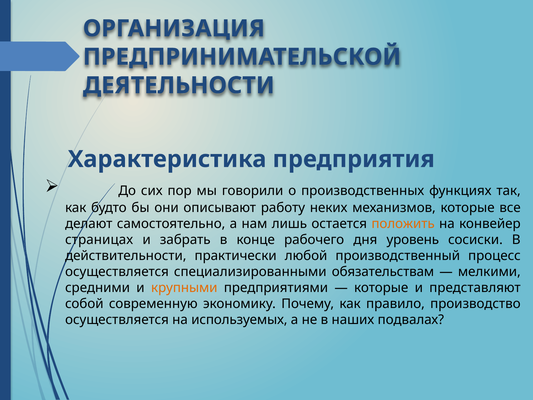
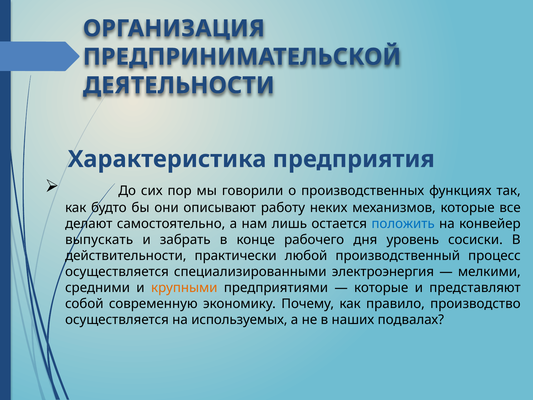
положить colour: orange -> blue
страницах: страницах -> выпускать
обязательствам: обязательствам -> электроэнергия
